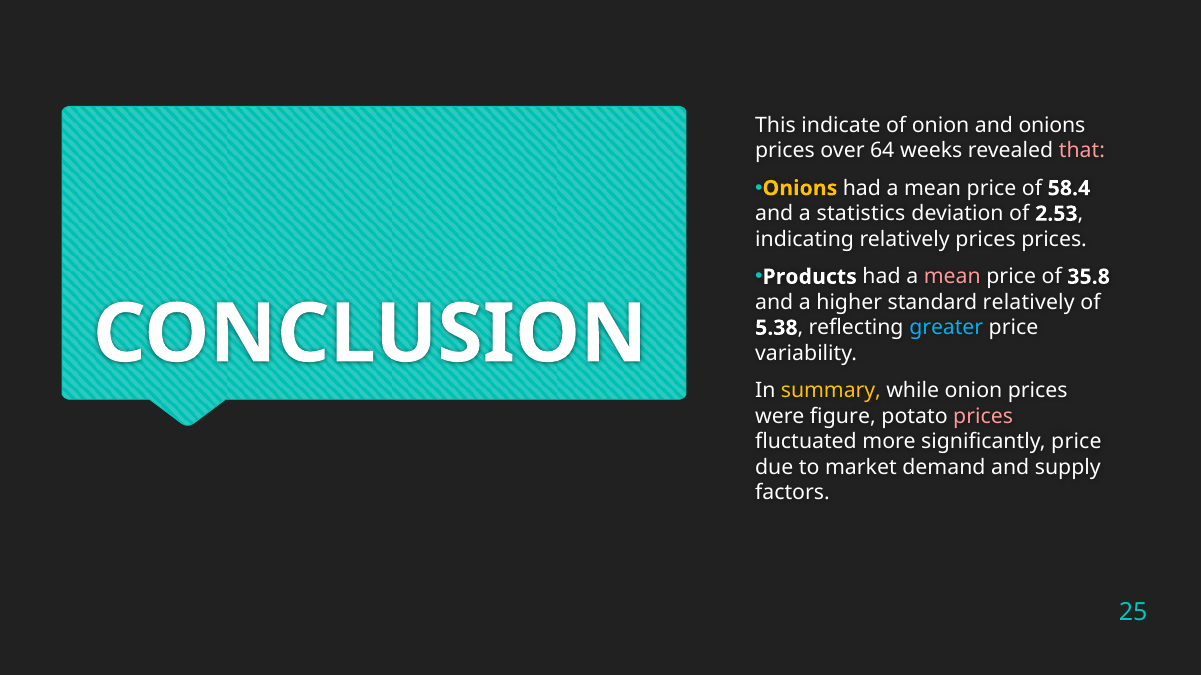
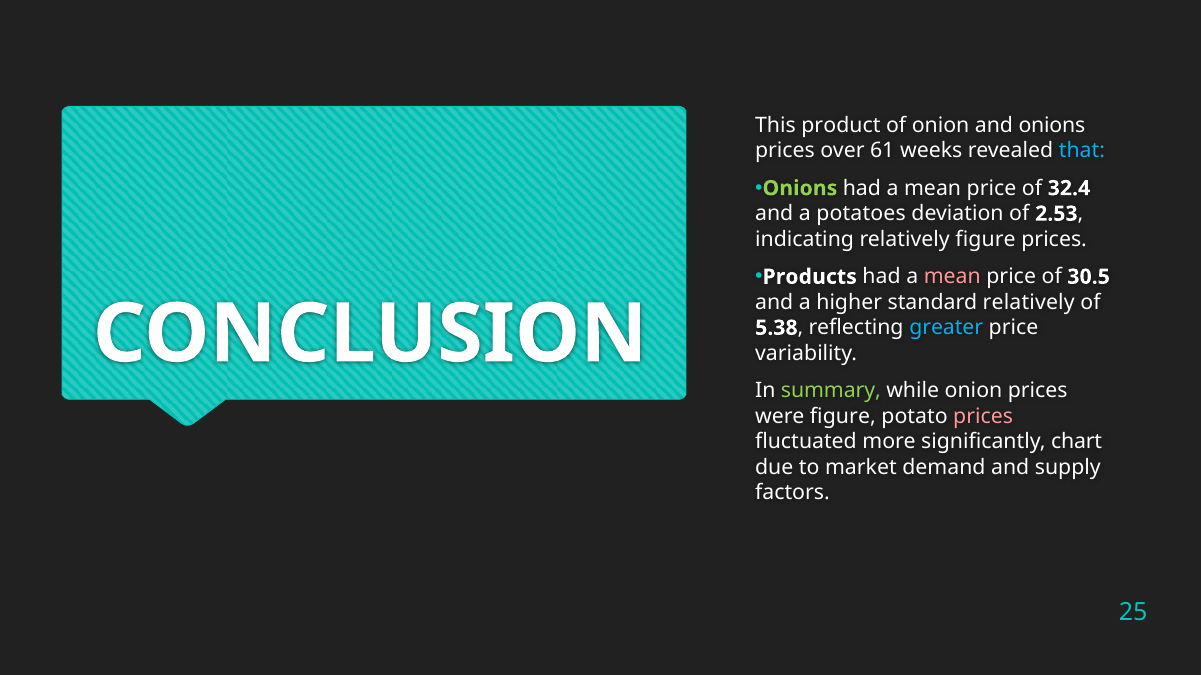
indicate: indicate -> product
64: 64 -> 61
that colour: pink -> light blue
Onions at (800, 188) colour: yellow -> light green
58.4: 58.4 -> 32.4
statistics: statistics -> potatoes
relatively prices: prices -> figure
35.8: 35.8 -> 30.5
summary colour: yellow -> light green
significantly price: price -> chart
